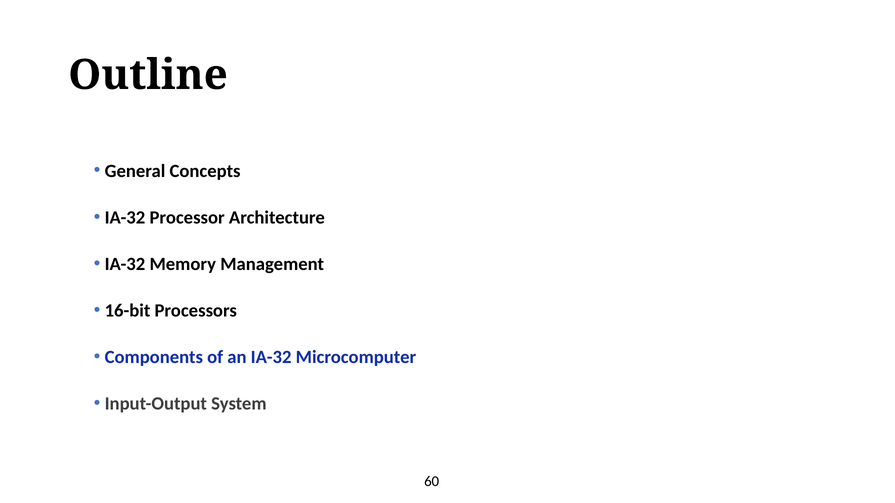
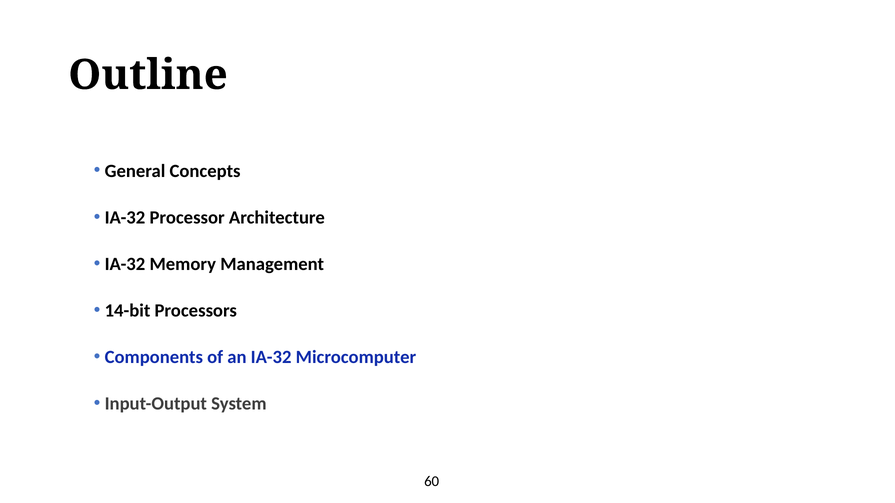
16-bit: 16-bit -> 14-bit
